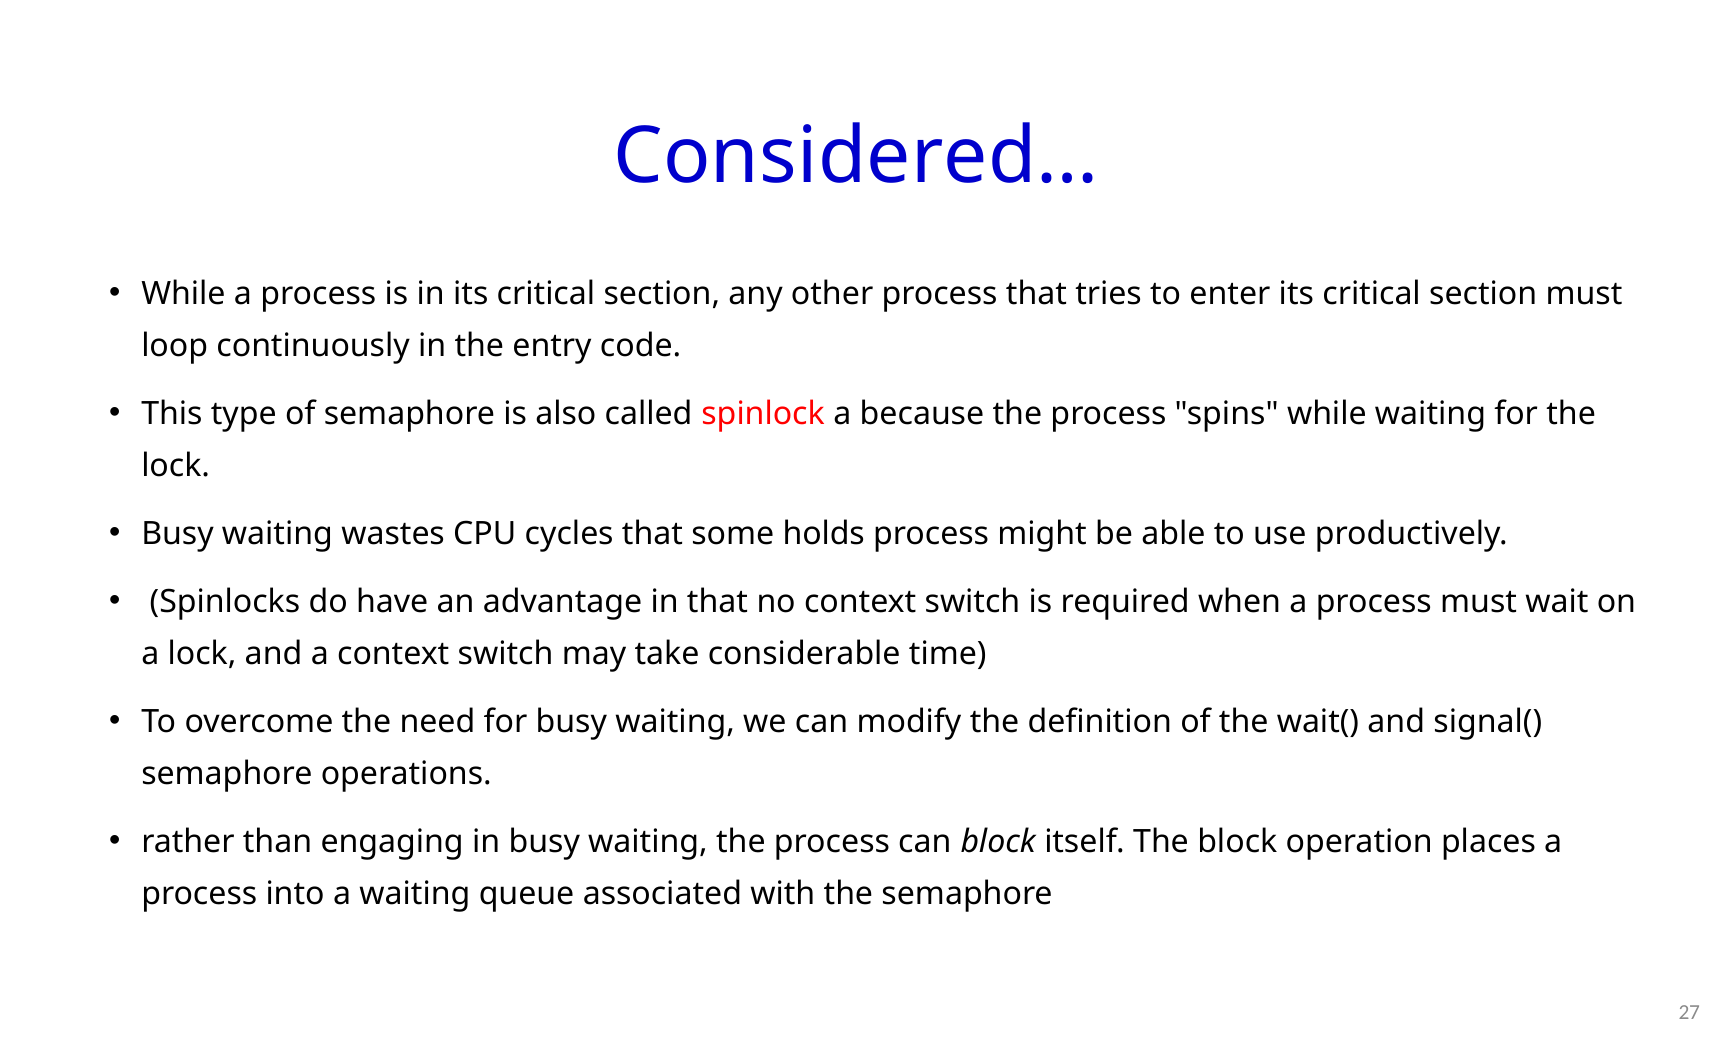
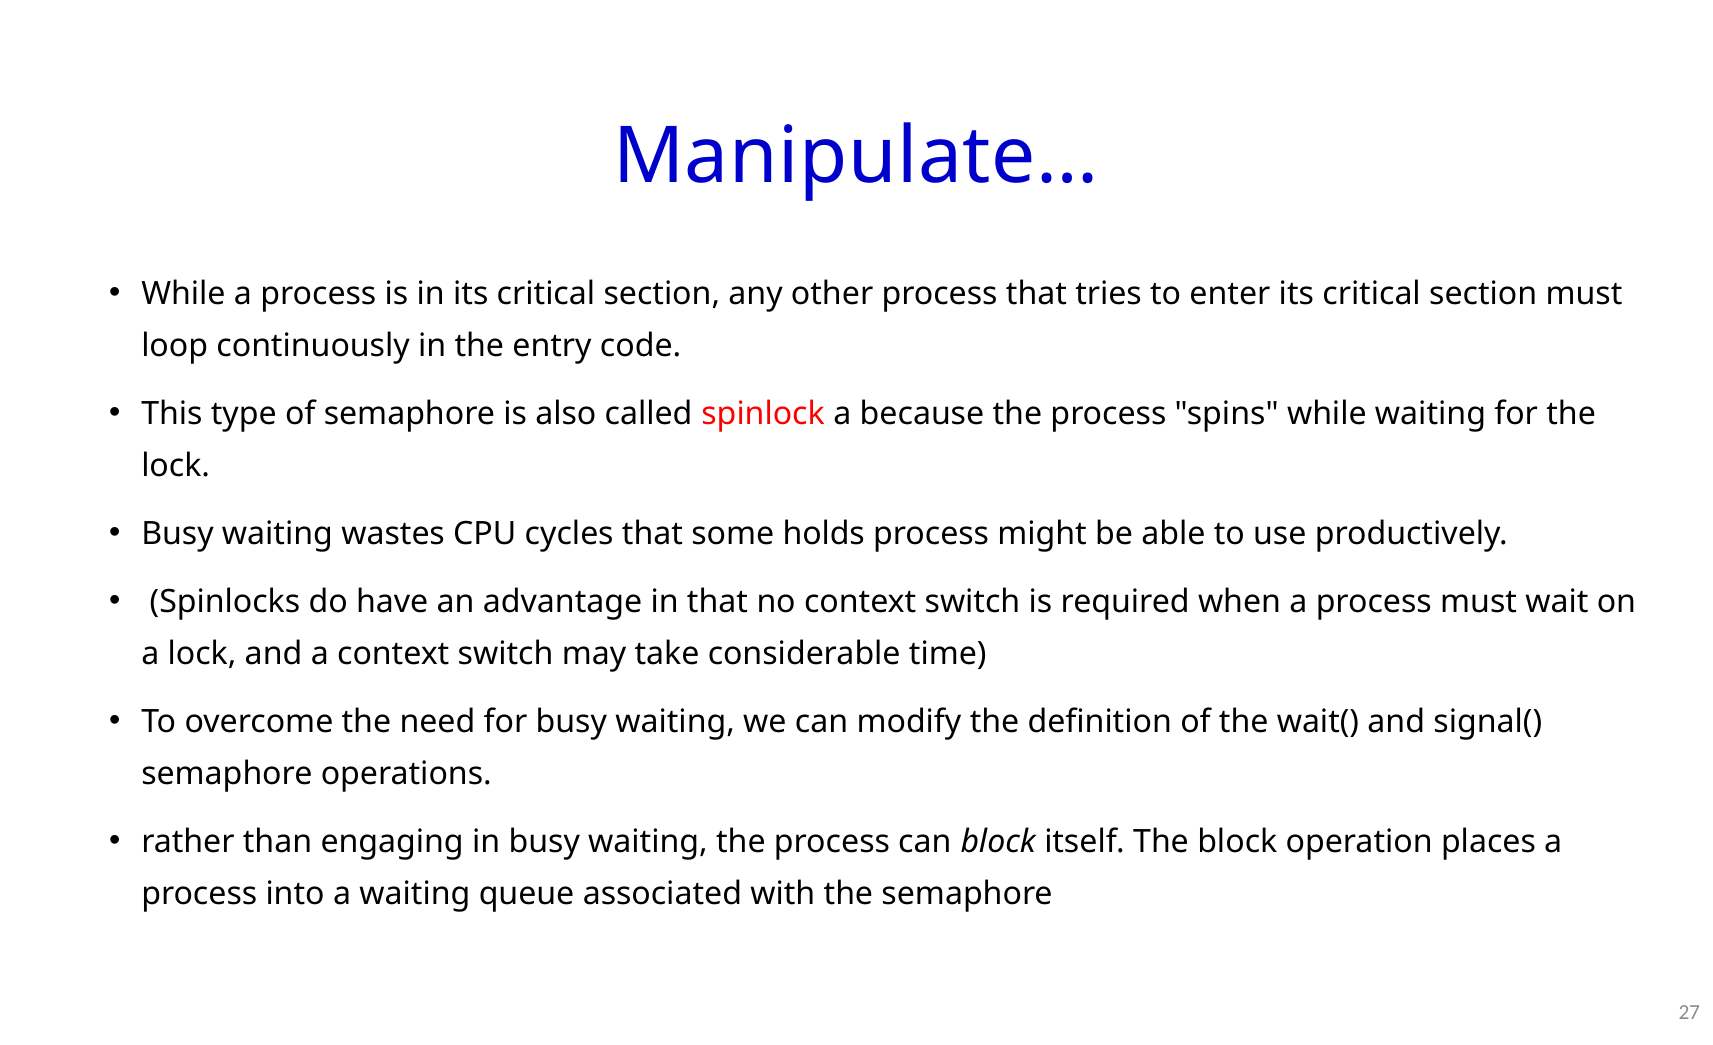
Considered…: Considered… -> Manipulate…
